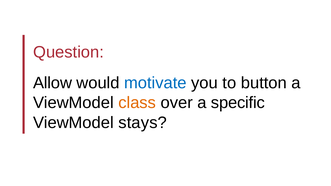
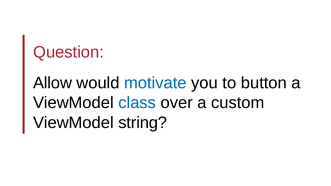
class colour: orange -> blue
specific: specific -> custom
stays: stays -> string
